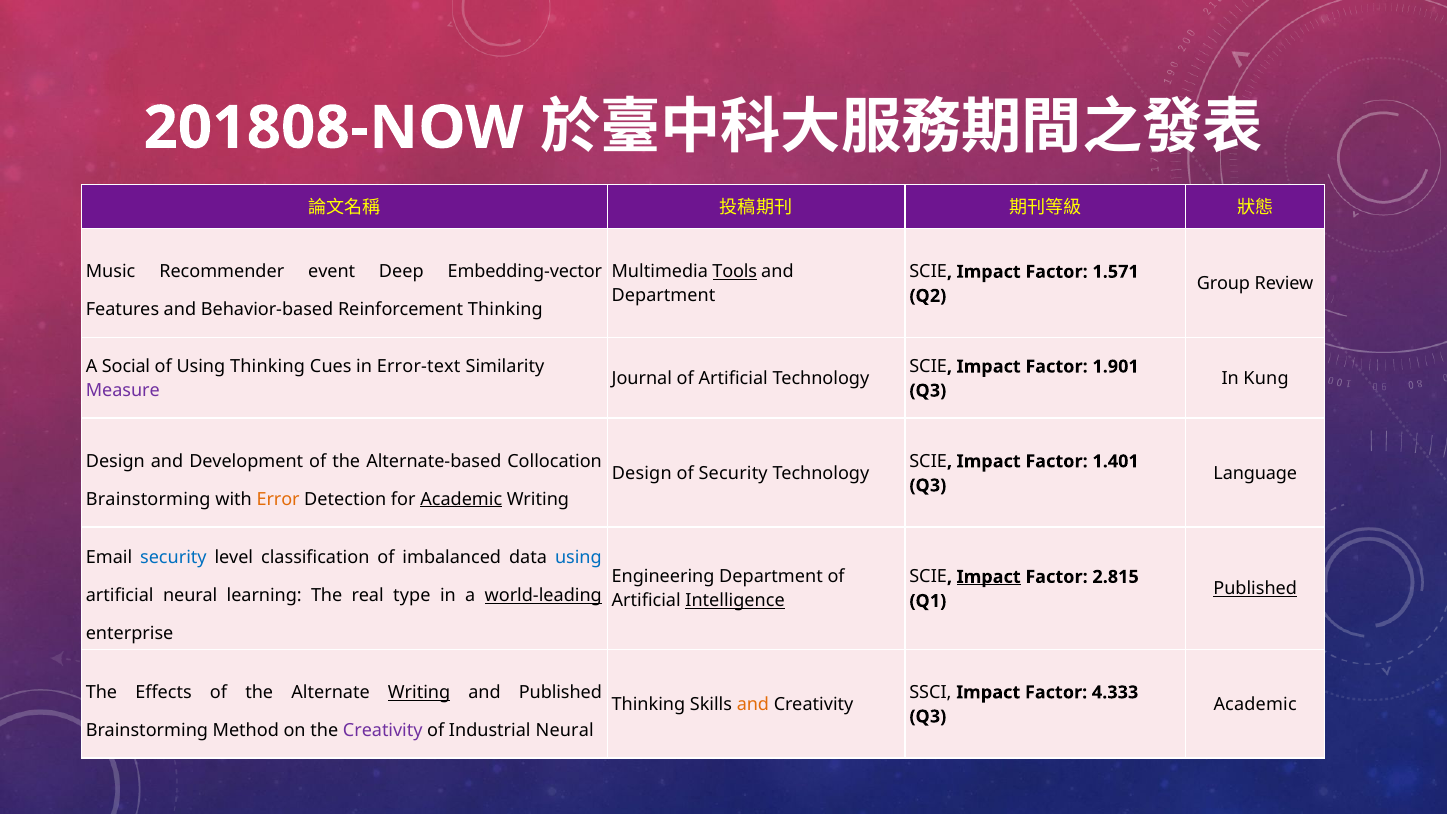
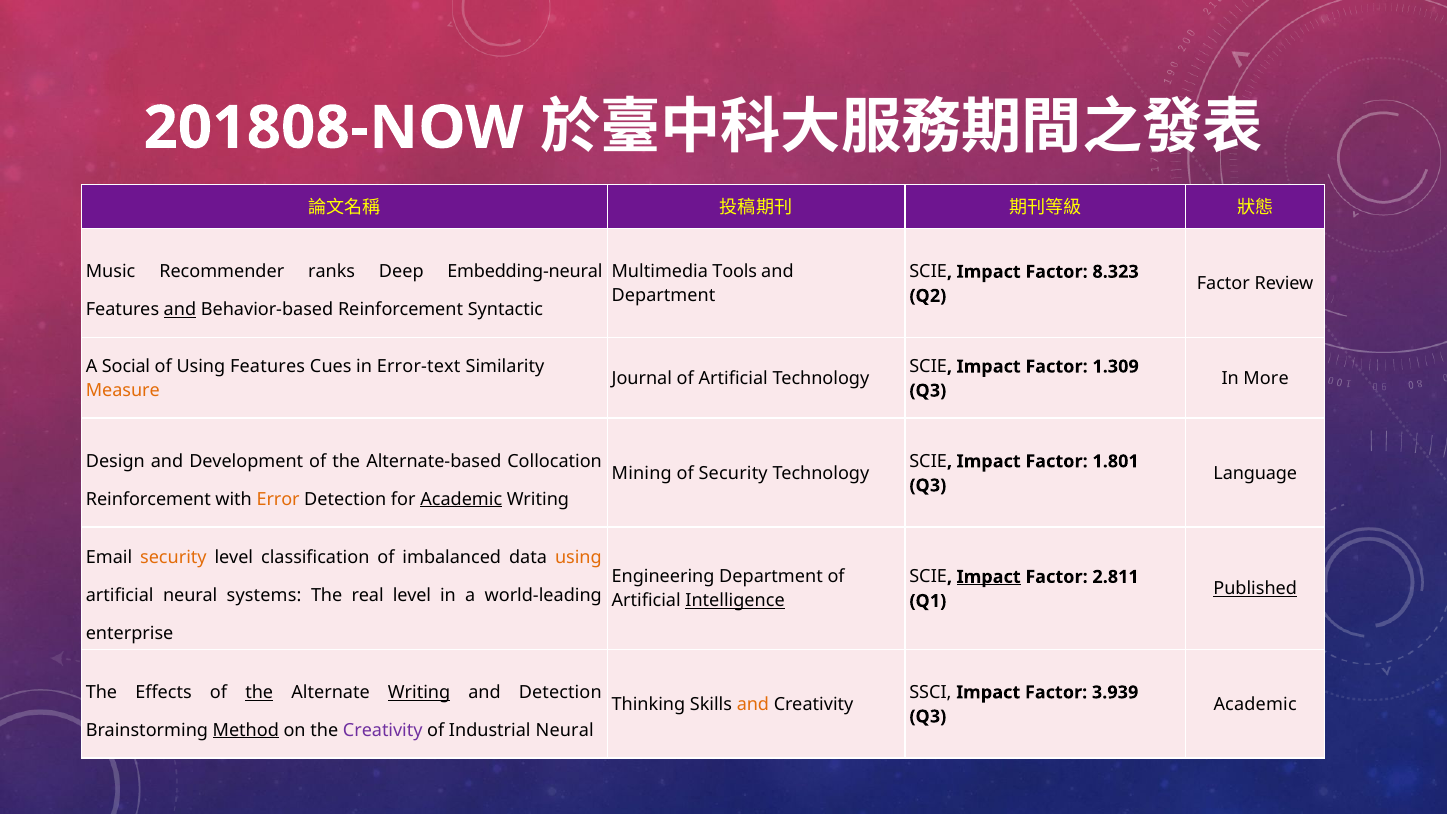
event: event -> ranks
Embedding-vector: Embedding-vector -> Embedding-neural
Tools underline: present -> none
1.571: 1.571 -> 8.323
Group at (1223, 284): Group -> Factor
and at (180, 309) underline: none -> present
Reinforcement Thinking: Thinking -> Syntactic
Using Thinking: Thinking -> Features
1.901: 1.901 -> 1.309
Kung: Kung -> More
Measure colour: purple -> orange
1.401: 1.401 -> 1.801
Design at (642, 473): Design -> Mining
Brainstorming at (148, 499): Brainstorming -> Reinforcement
security at (173, 558) colour: blue -> orange
using at (578, 558) colour: blue -> orange
2.815: 2.815 -> 2.811
learning: learning -> systems
real type: type -> level
world-leading underline: present -> none
the at (259, 692) underline: none -> present
and Published: Published -> Detection
4.333: 4.333 -> 3.939
Method underline: none -> present
